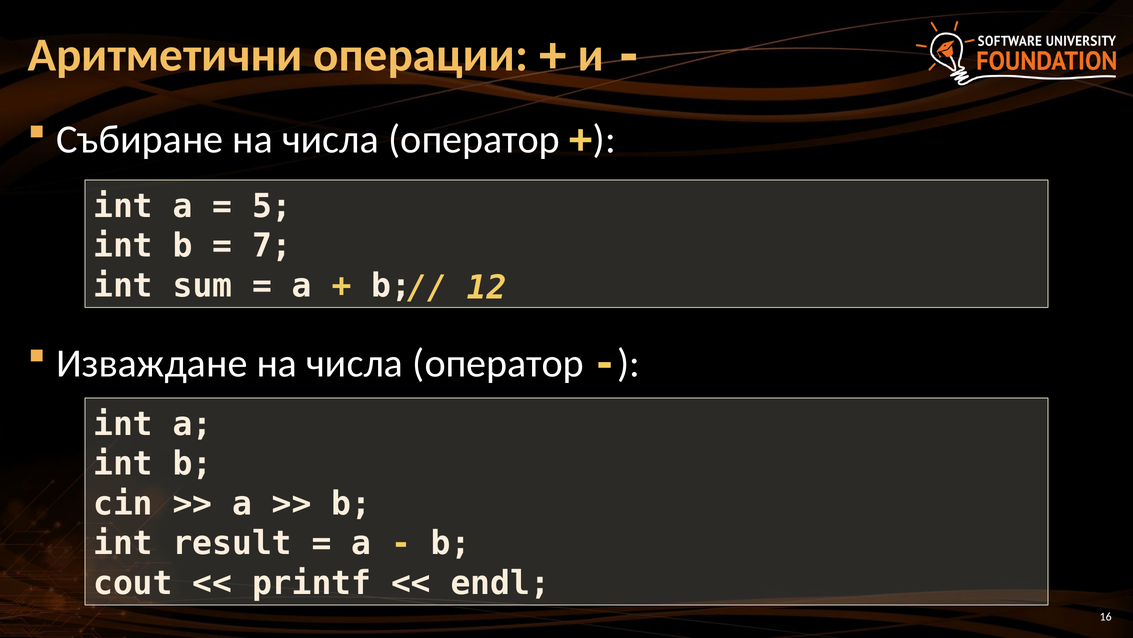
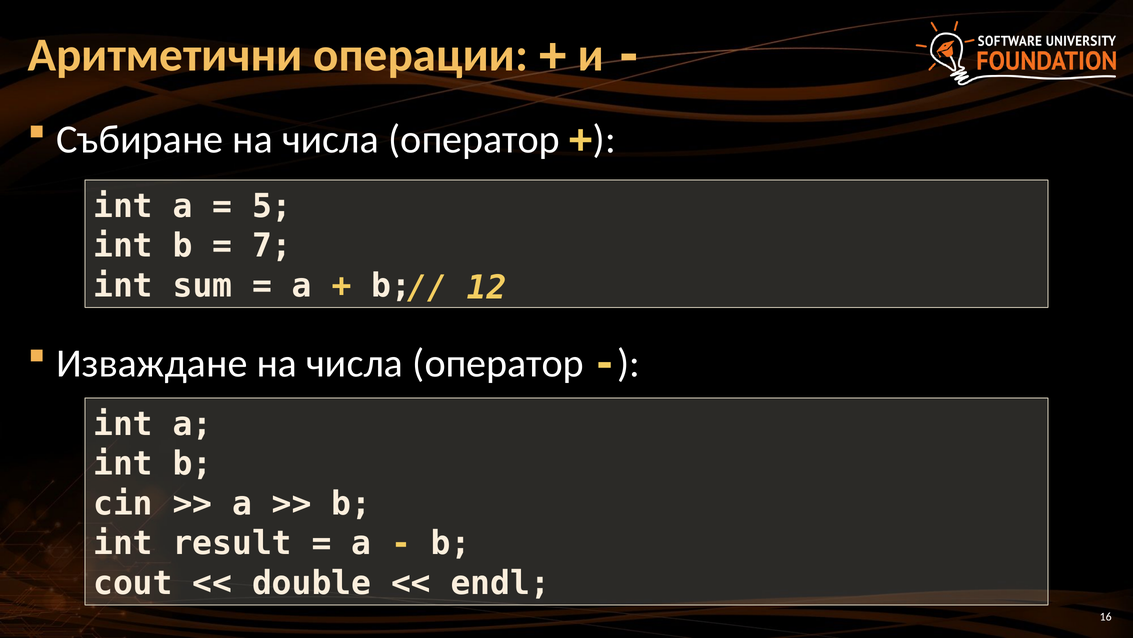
printf: printf -> double
